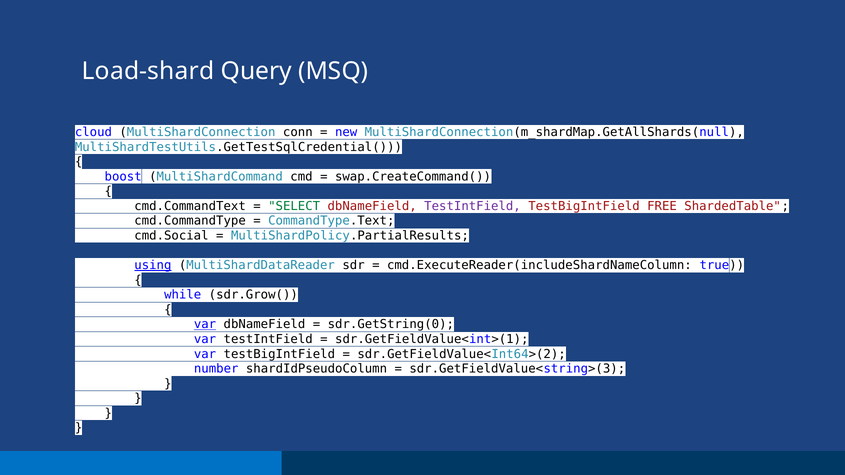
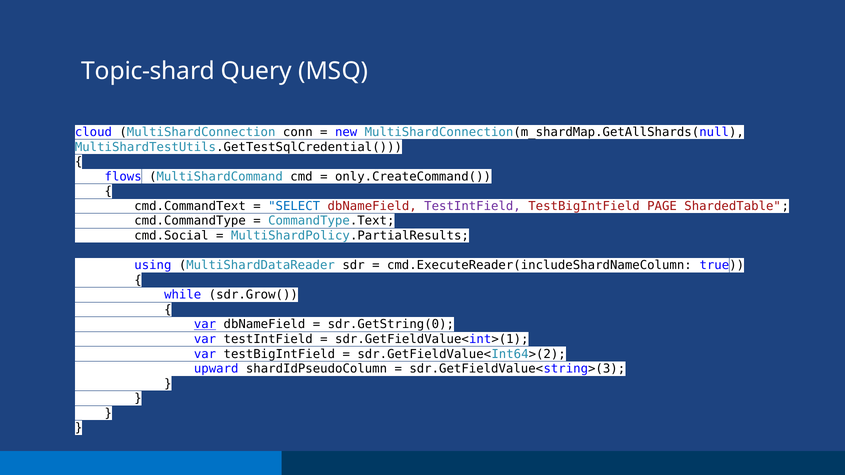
Load-shard: Load-shard -> Topic-shard
boost: boost -> flows
swap.CreateCommand(: swap.CreateCommand( -> only.CreateCommand(
SELECT colour: green -> blue
FREE: FREE -> PAGE
using underline: present -> none
number: number -> upward
